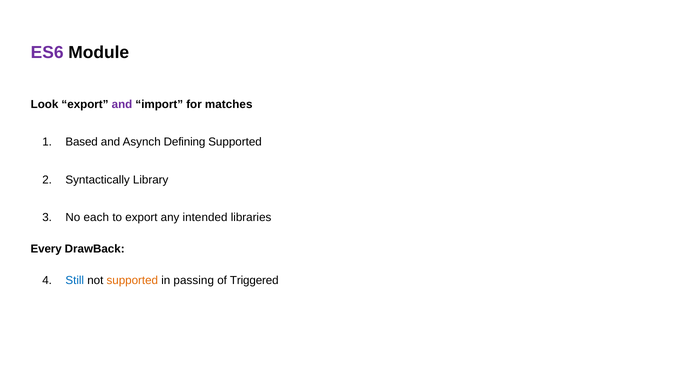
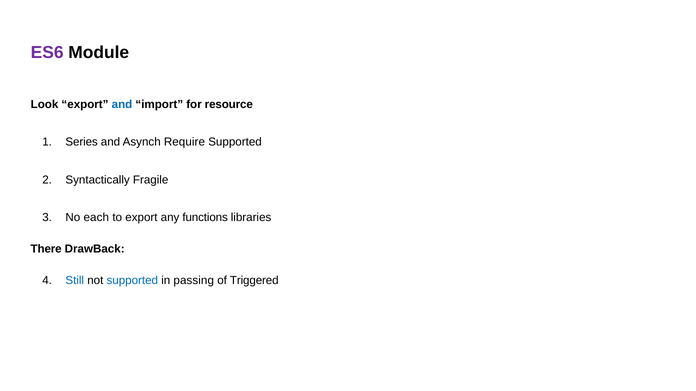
and at (122, 105) colour: purple -> blue
matches: matches -> resource
Based: Based -> Series
Defining: Defining -> Require
Library: Library -> Fragile
intended: intended -> functions
Every: Every -> There
supported at (132, 281) colour: orange -> blue
